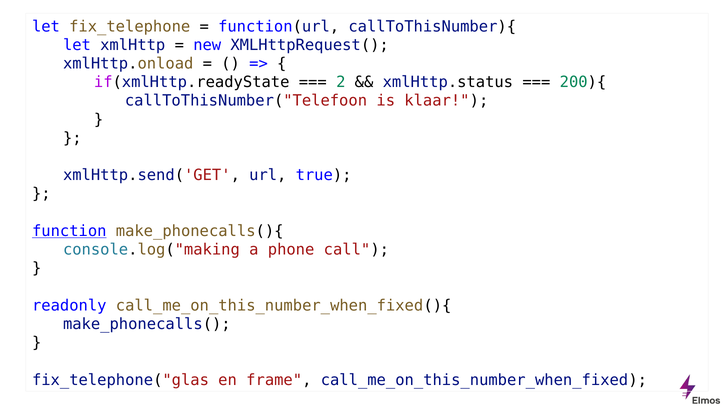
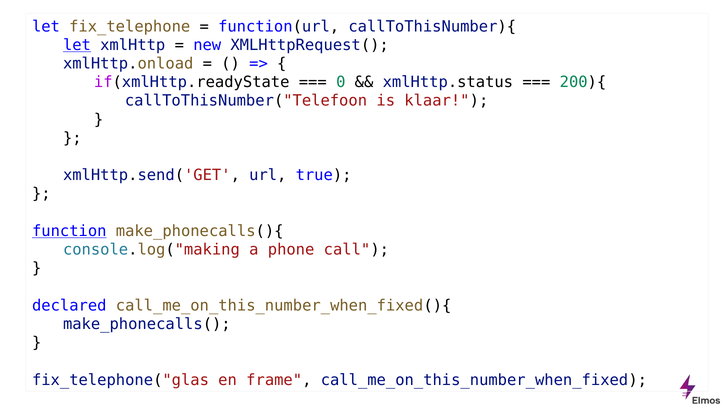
let at (77, 45) underline: none -> present
2: 2 -> 0
readonly: readonly -> declared
